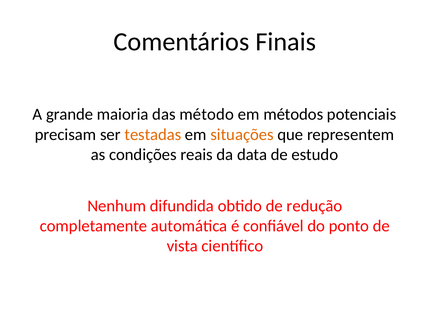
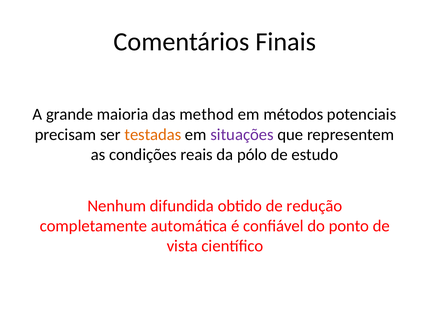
método: método -> method
situações colour: orange -> purple
data: data -> pólo
